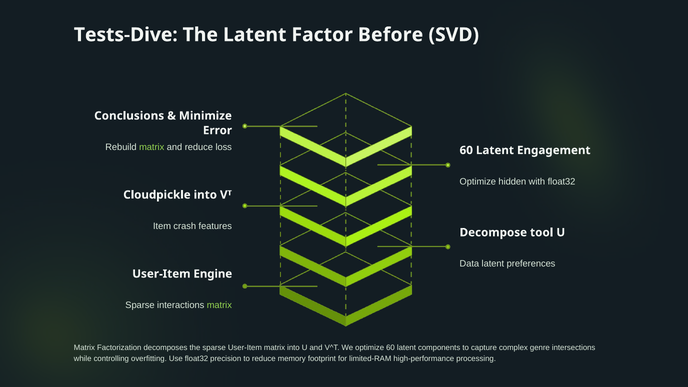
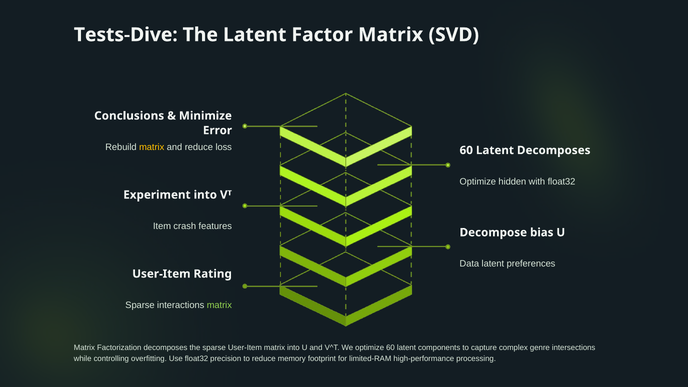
Factor Before: Before -> Matrix
matrix at (152, 147) colour: light green -> yellow
Latent Engagement: Engagement -> Decomposes
Cloudpickle: Cloudpickle -> Experiment
tool: tool -> bias
Engine: Engine -> Rating
